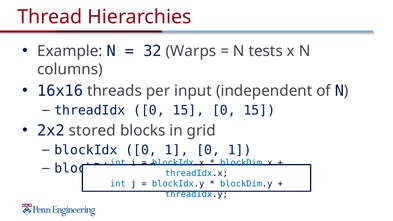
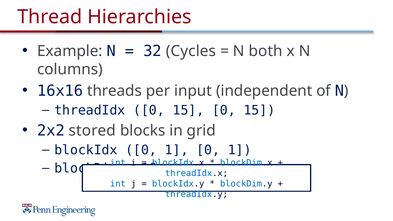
Warps: Warps -> Cycles
tests: tests -> both
